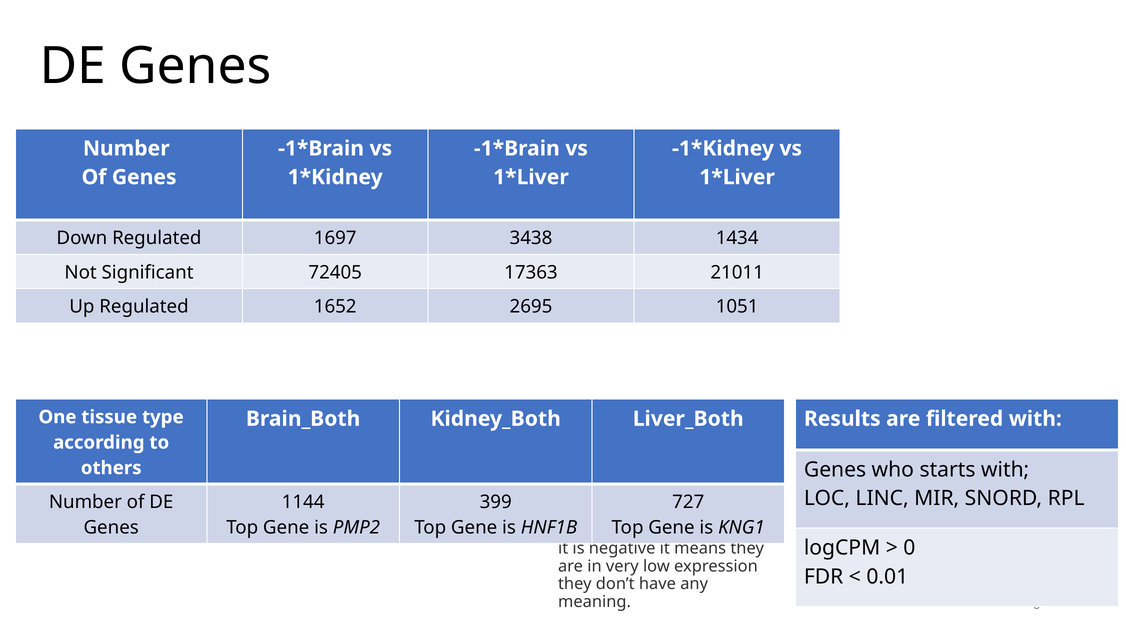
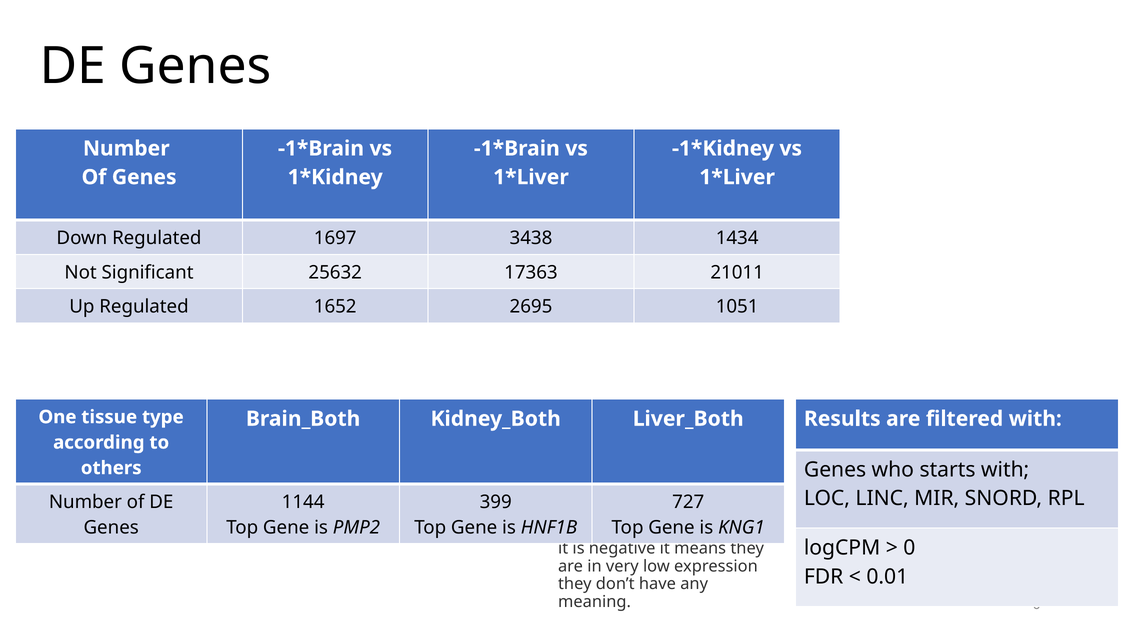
72405: 72405 -> 25632
